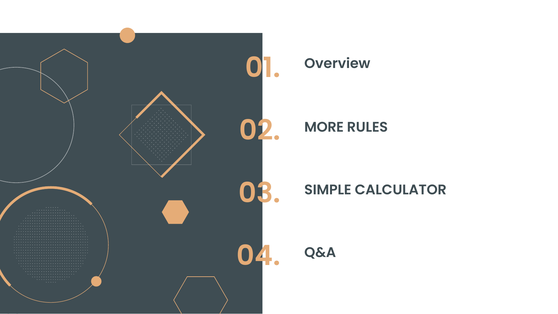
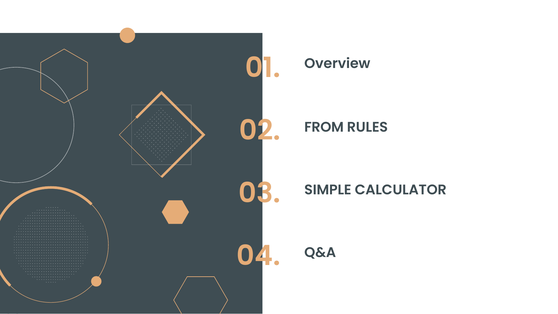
MORE: MORE -> FROM
